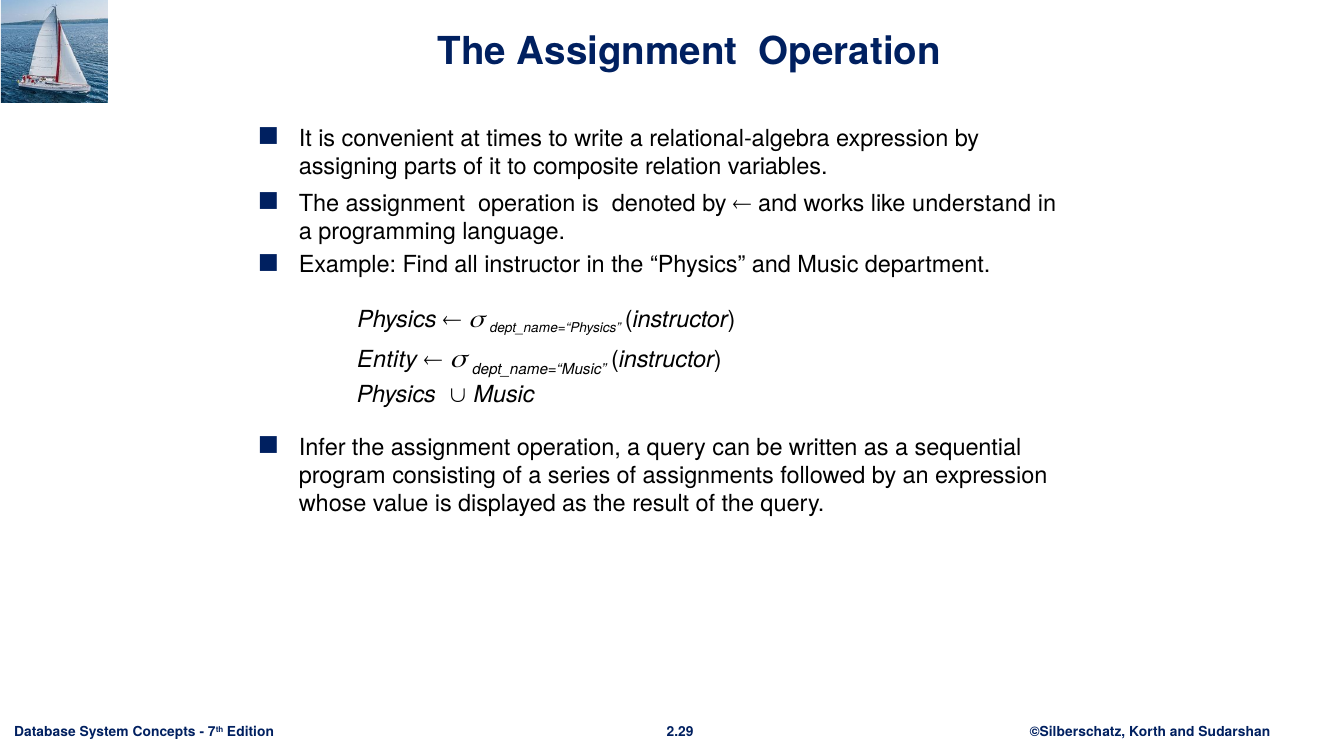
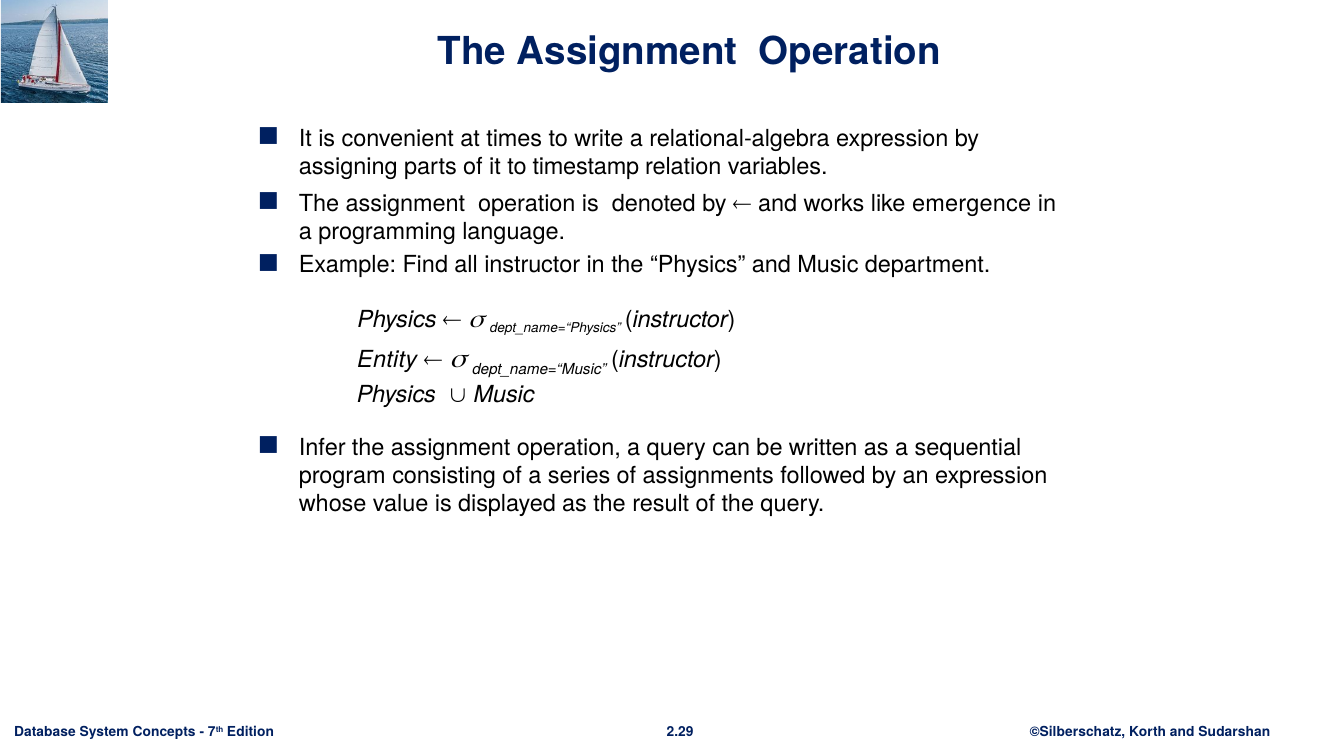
composite: composite -> timestamp
understand: understand -> emergence
